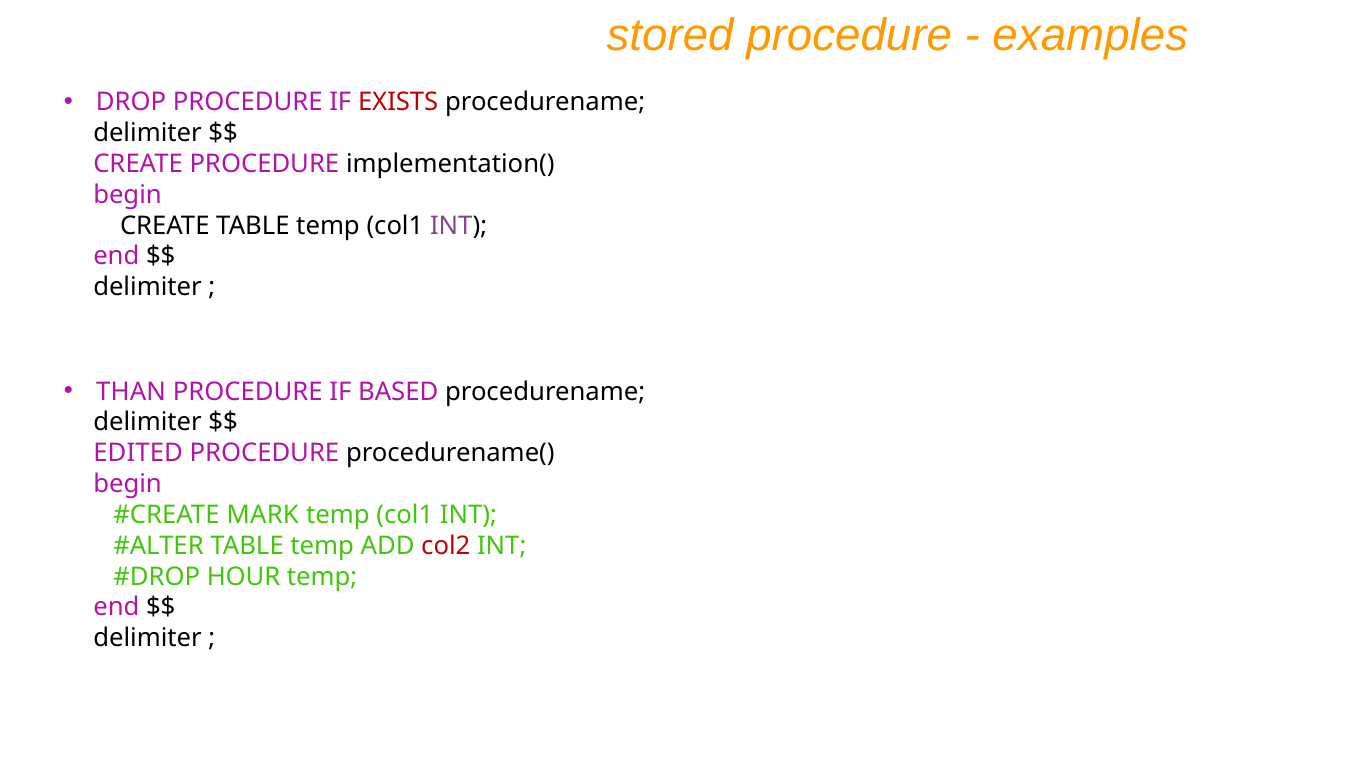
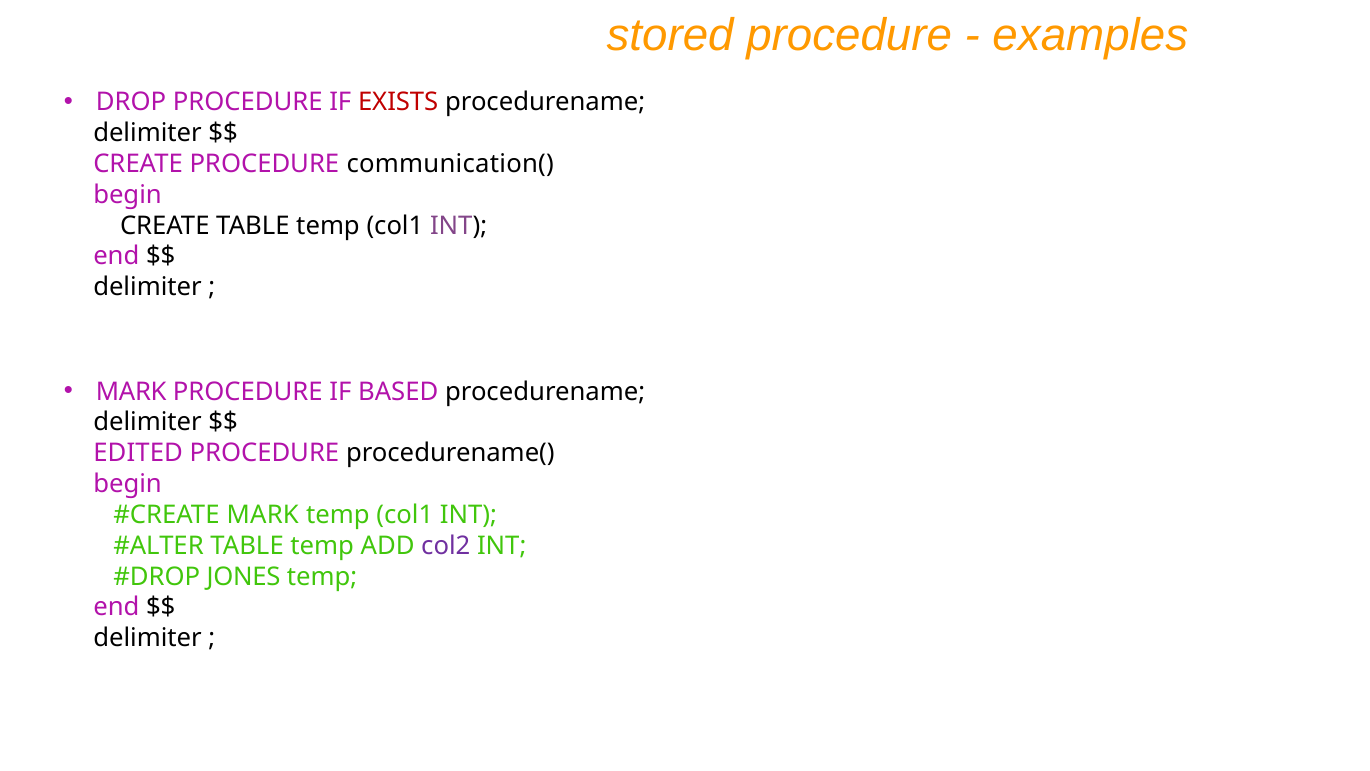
implementation(: implementation( -> communication(
THAN at (131, 391): THAN -> MARK
col2 colour: red -> purple
HOUR: HOUR -> JONES
